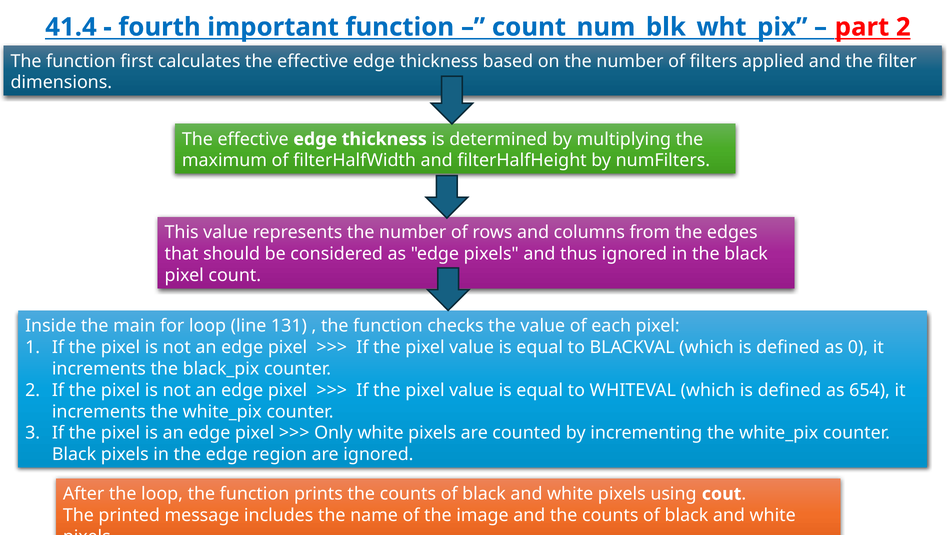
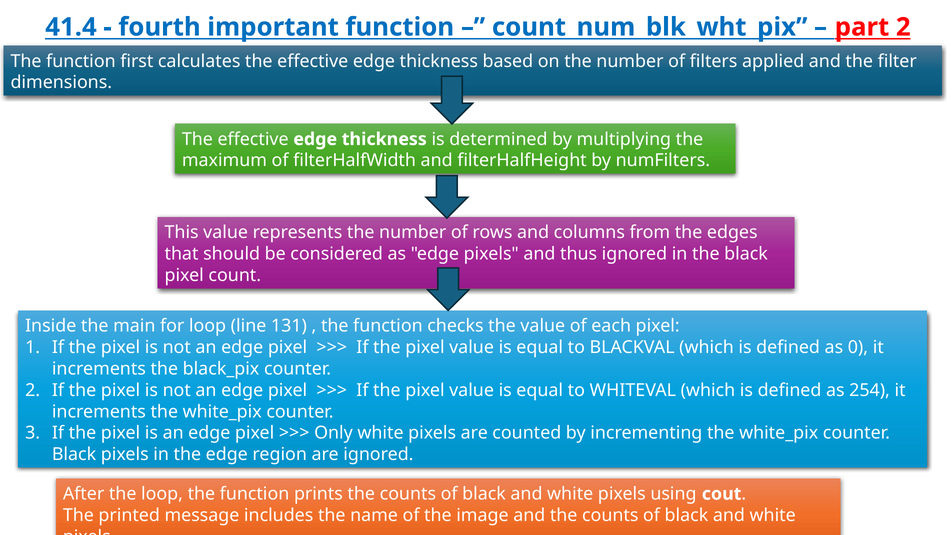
654: 654 -> 254
